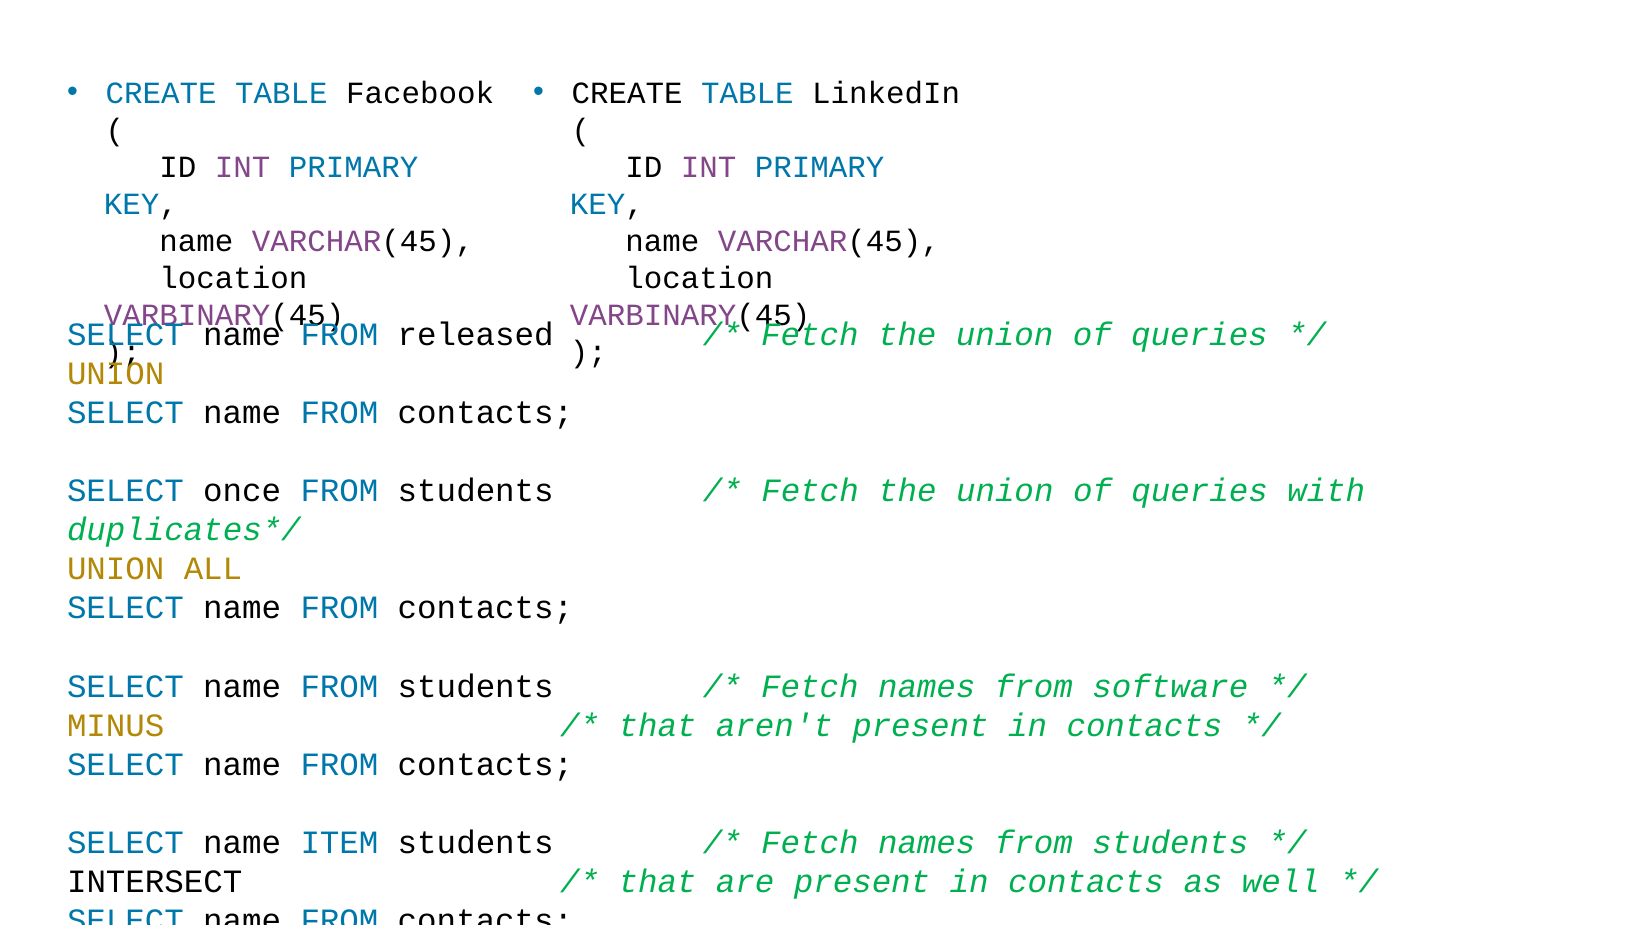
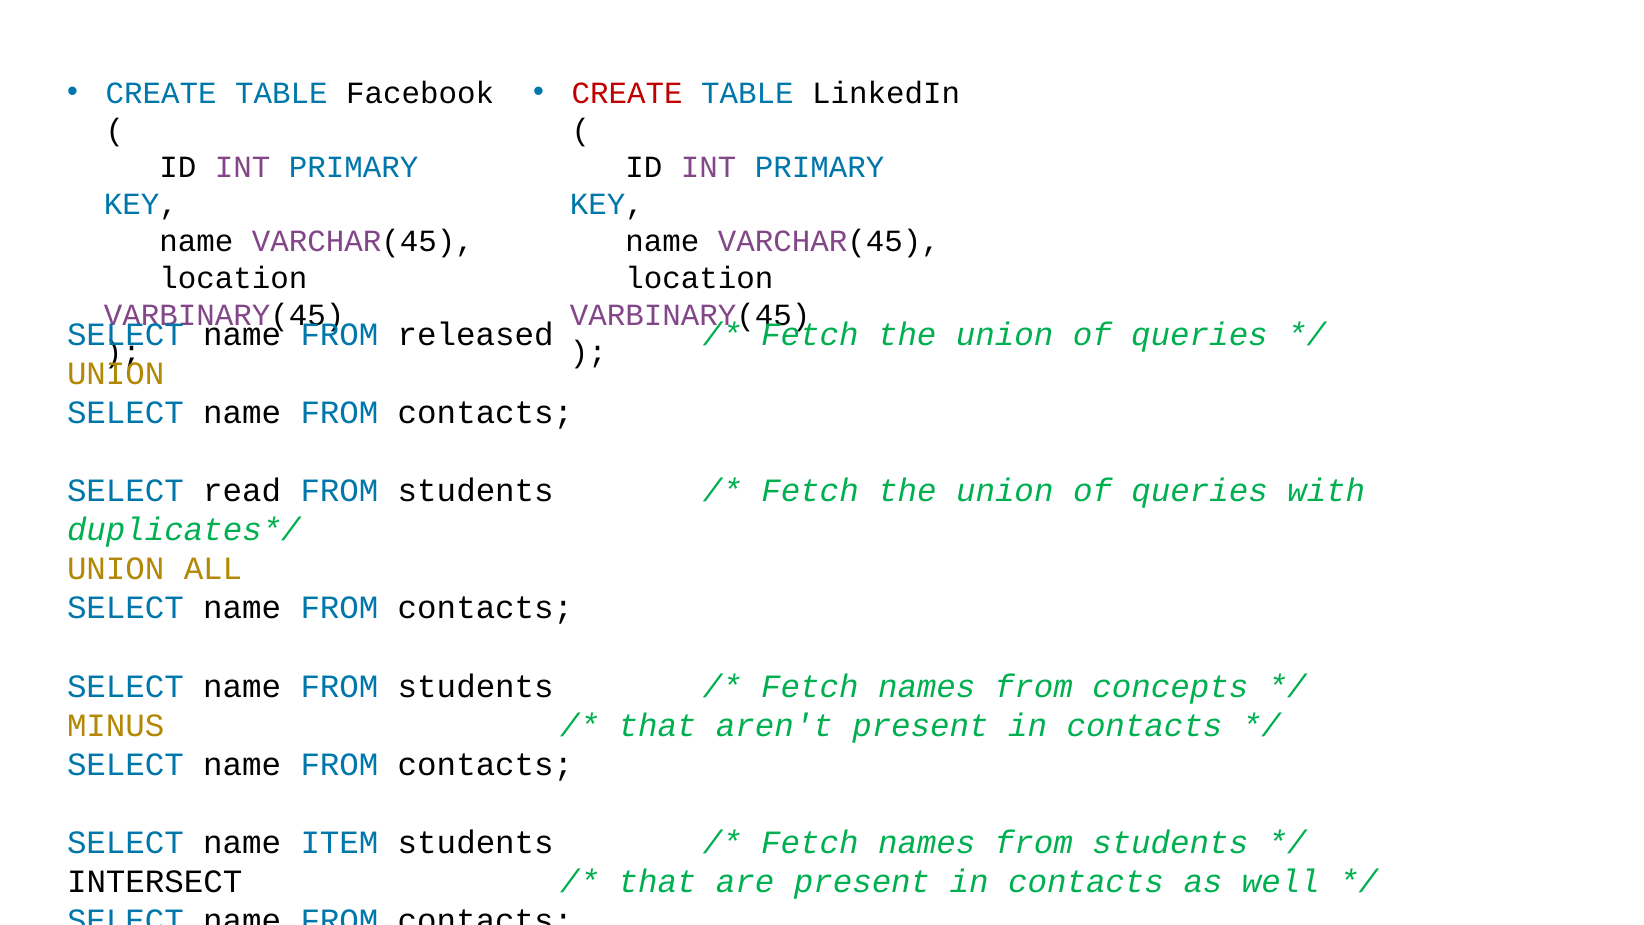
CREATE at (627, 93) colour: black -> red
once: once -> read
software: software -> concepts
